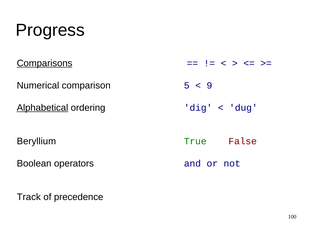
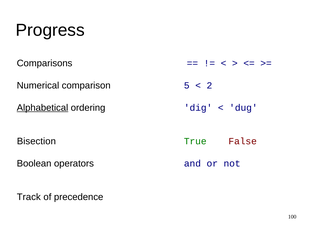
Comparisons underline: present -> none
9: 9 -> 2
Beryllium: Beryllium -> Bisection
